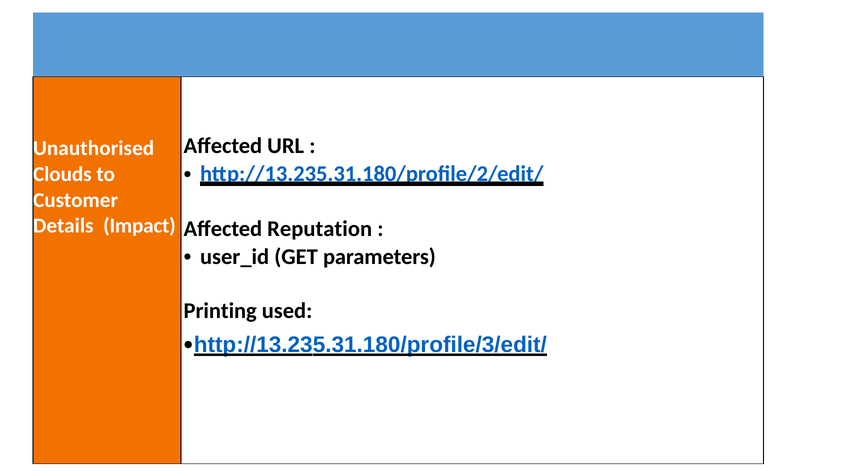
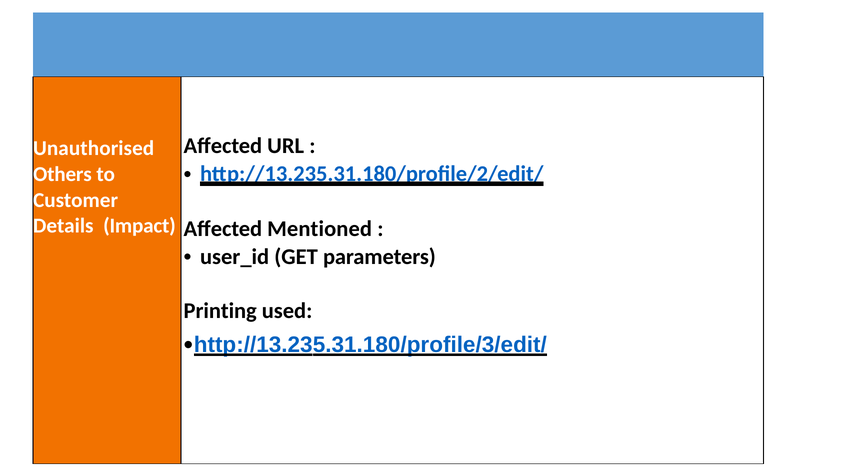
Clouds: Clouds -> Others
Reputation: Reputation -> Mentioned
